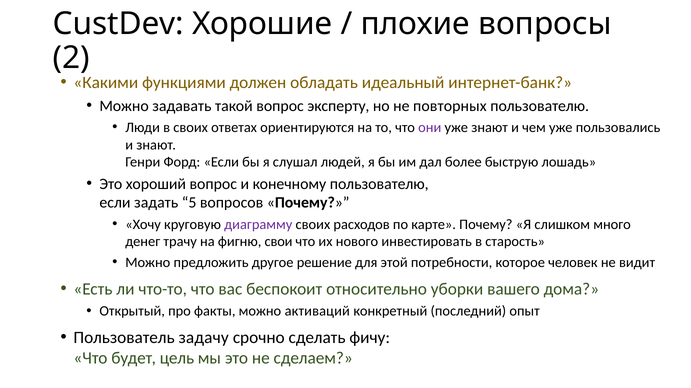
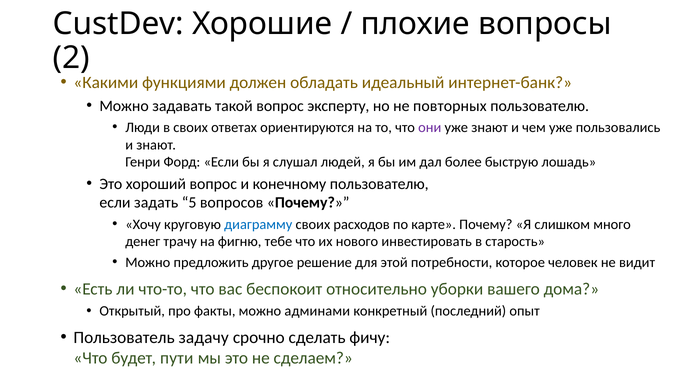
диаграмму colour: purple -> blue
свои: свои -> тебе
активаций: активаций -> админами
цель: цель -> пути
